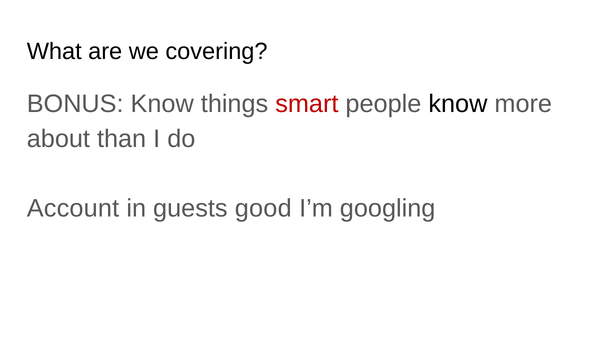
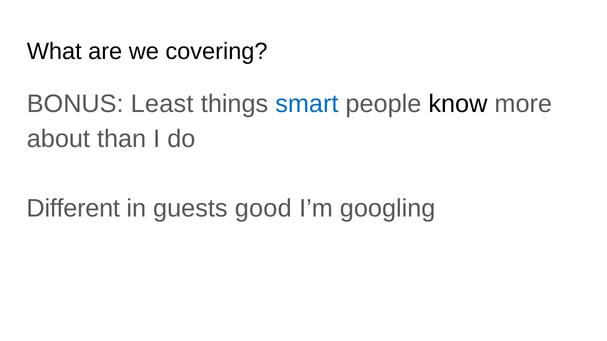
BONUS Know: Know -> Least
smart colour: red -> blue
Account: Account -> Different
